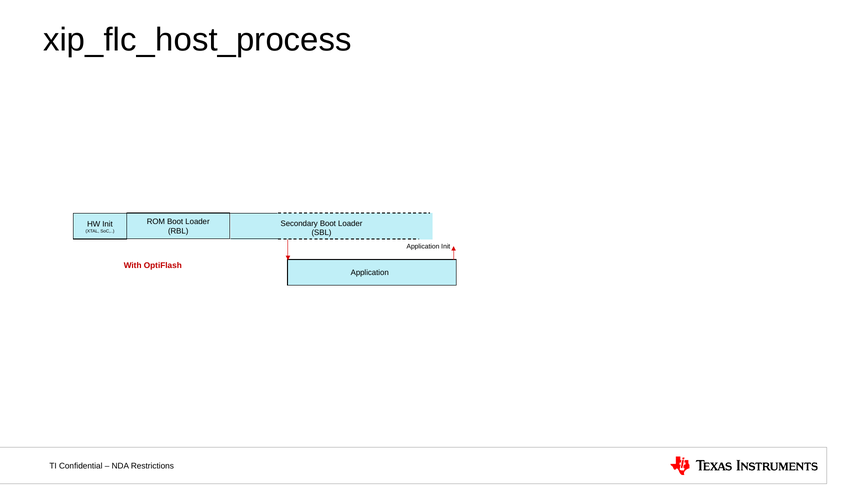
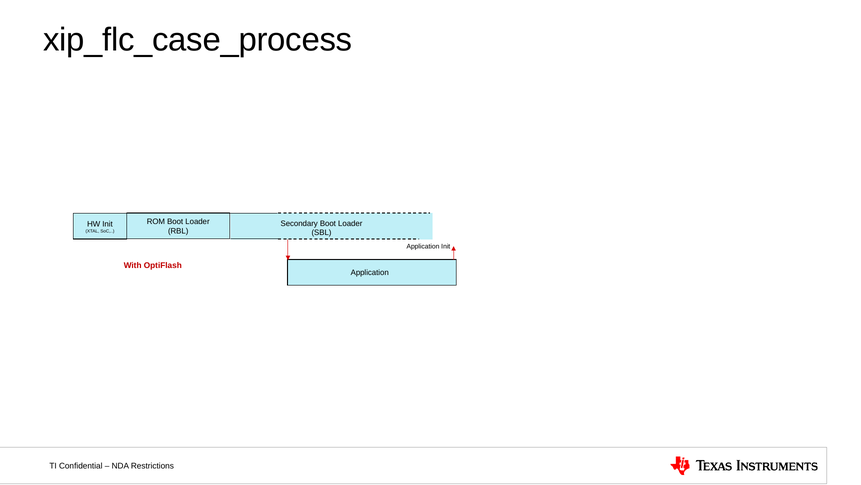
xip_flc_host_process: xip_flc_host_process -> xip_flc_case_process
